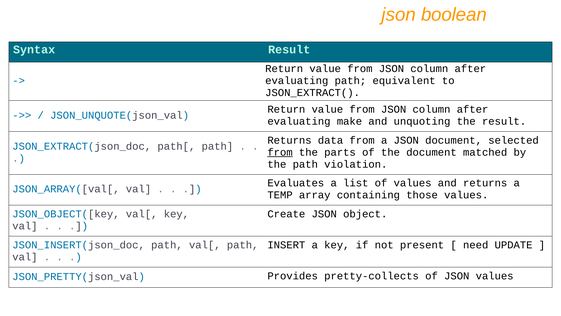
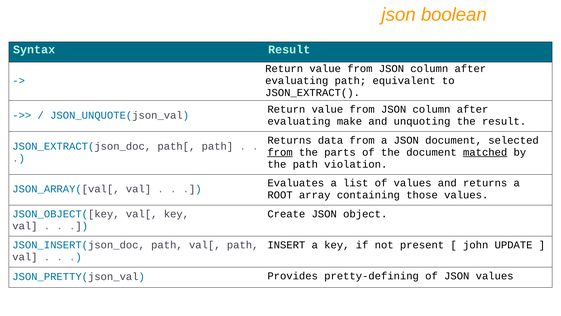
matched underline: none -> present
TEMP: TEMP -> ROOT
need: need -> john
pretty-collects: pretty-collects -> pretty-defining
